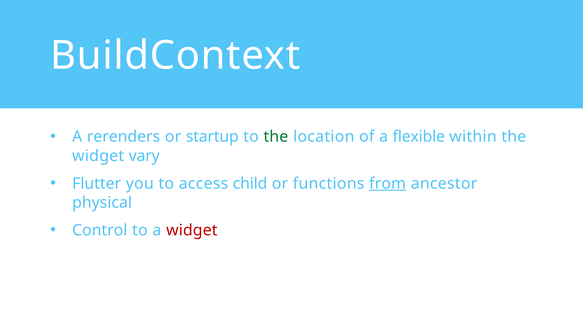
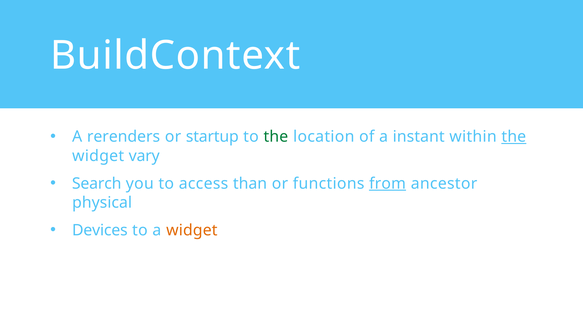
flexible: flexible -> instant
the at (514, 137) underline: none -> present
Flutter: Flutter -> Search
child: child -> than
Control: Control -> Devices
widget at (192, 230) colour: red -> orange
